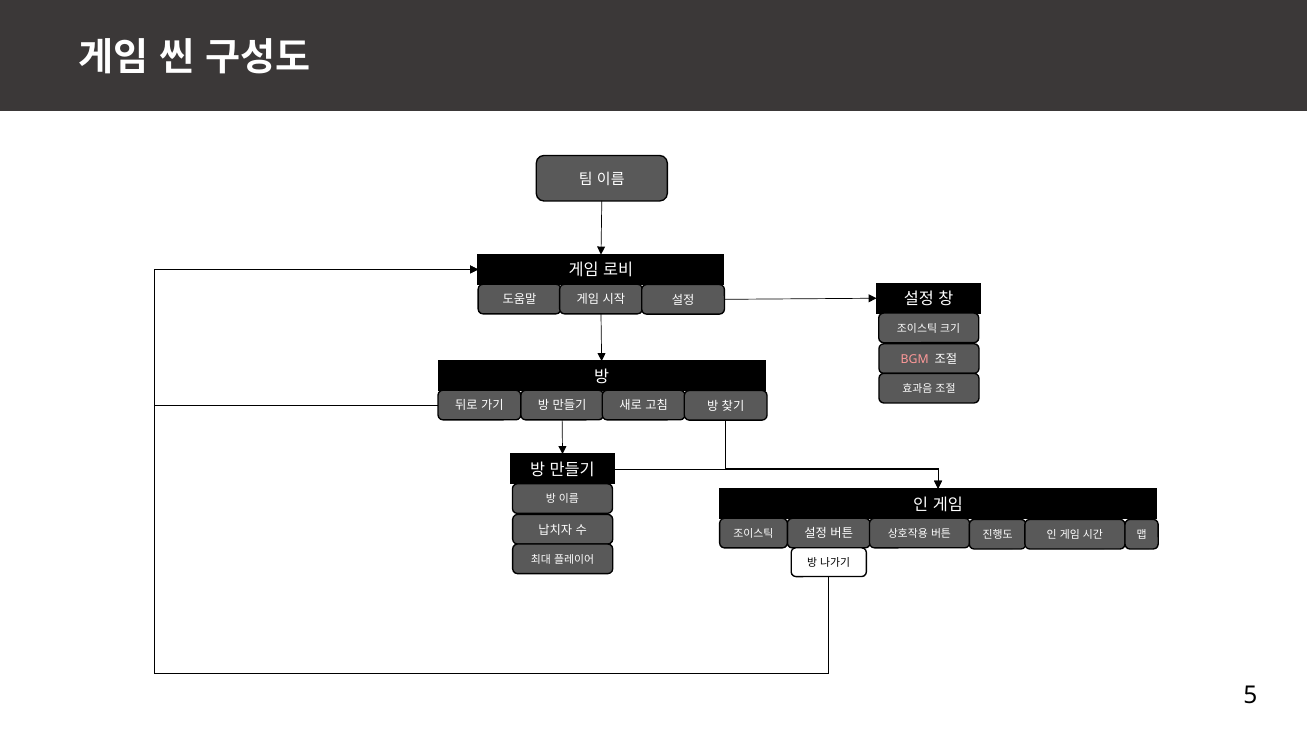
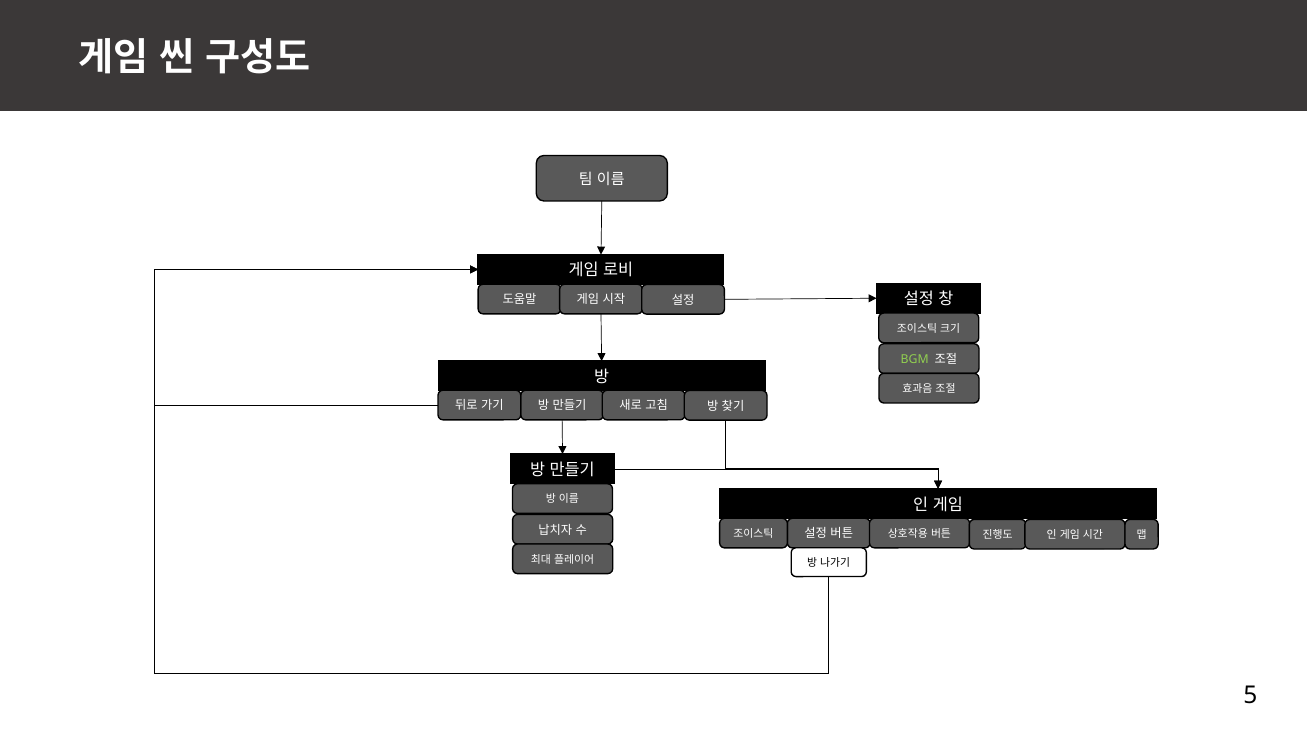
BGM colour: pink -> light green
